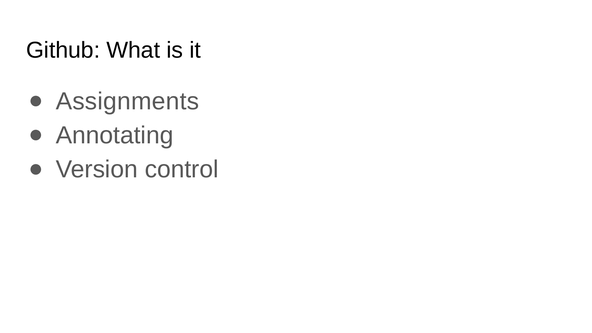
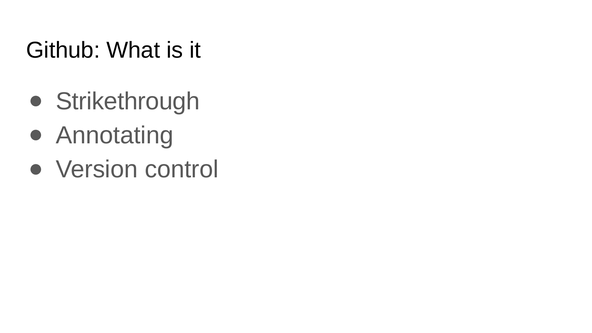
Assignments: Assignments -> Strikethrough
